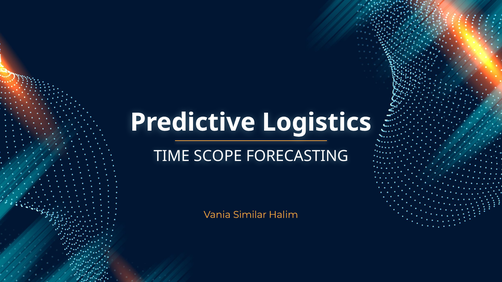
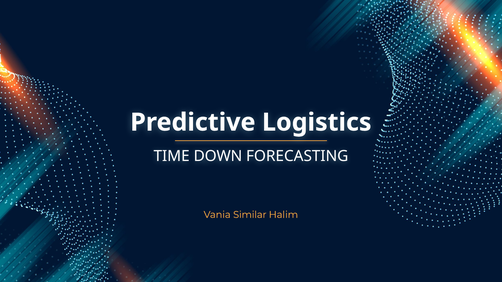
SCOPE: SCOPE -> DOWN
